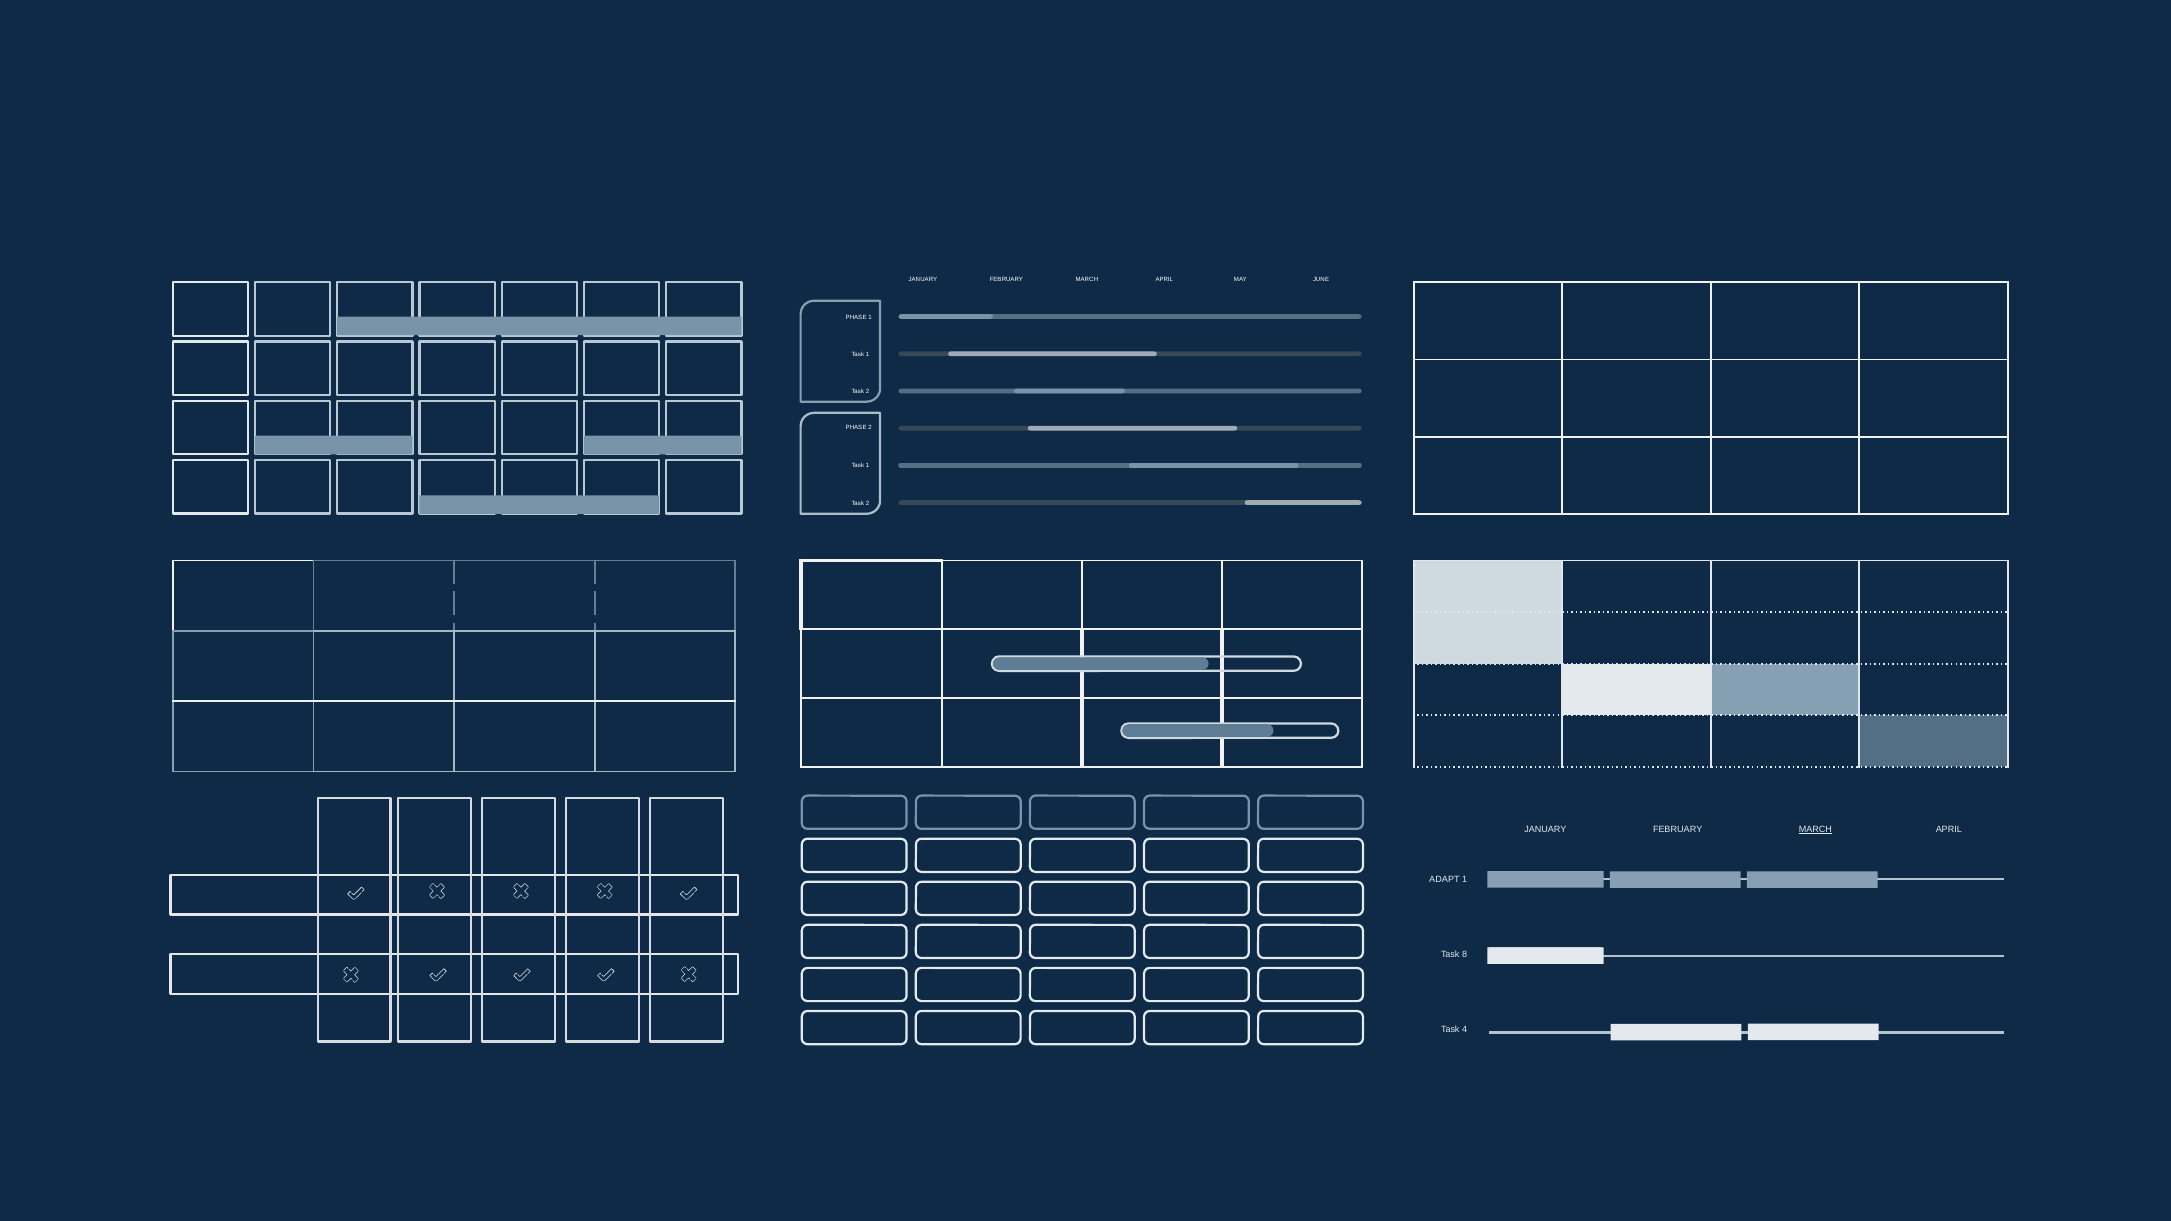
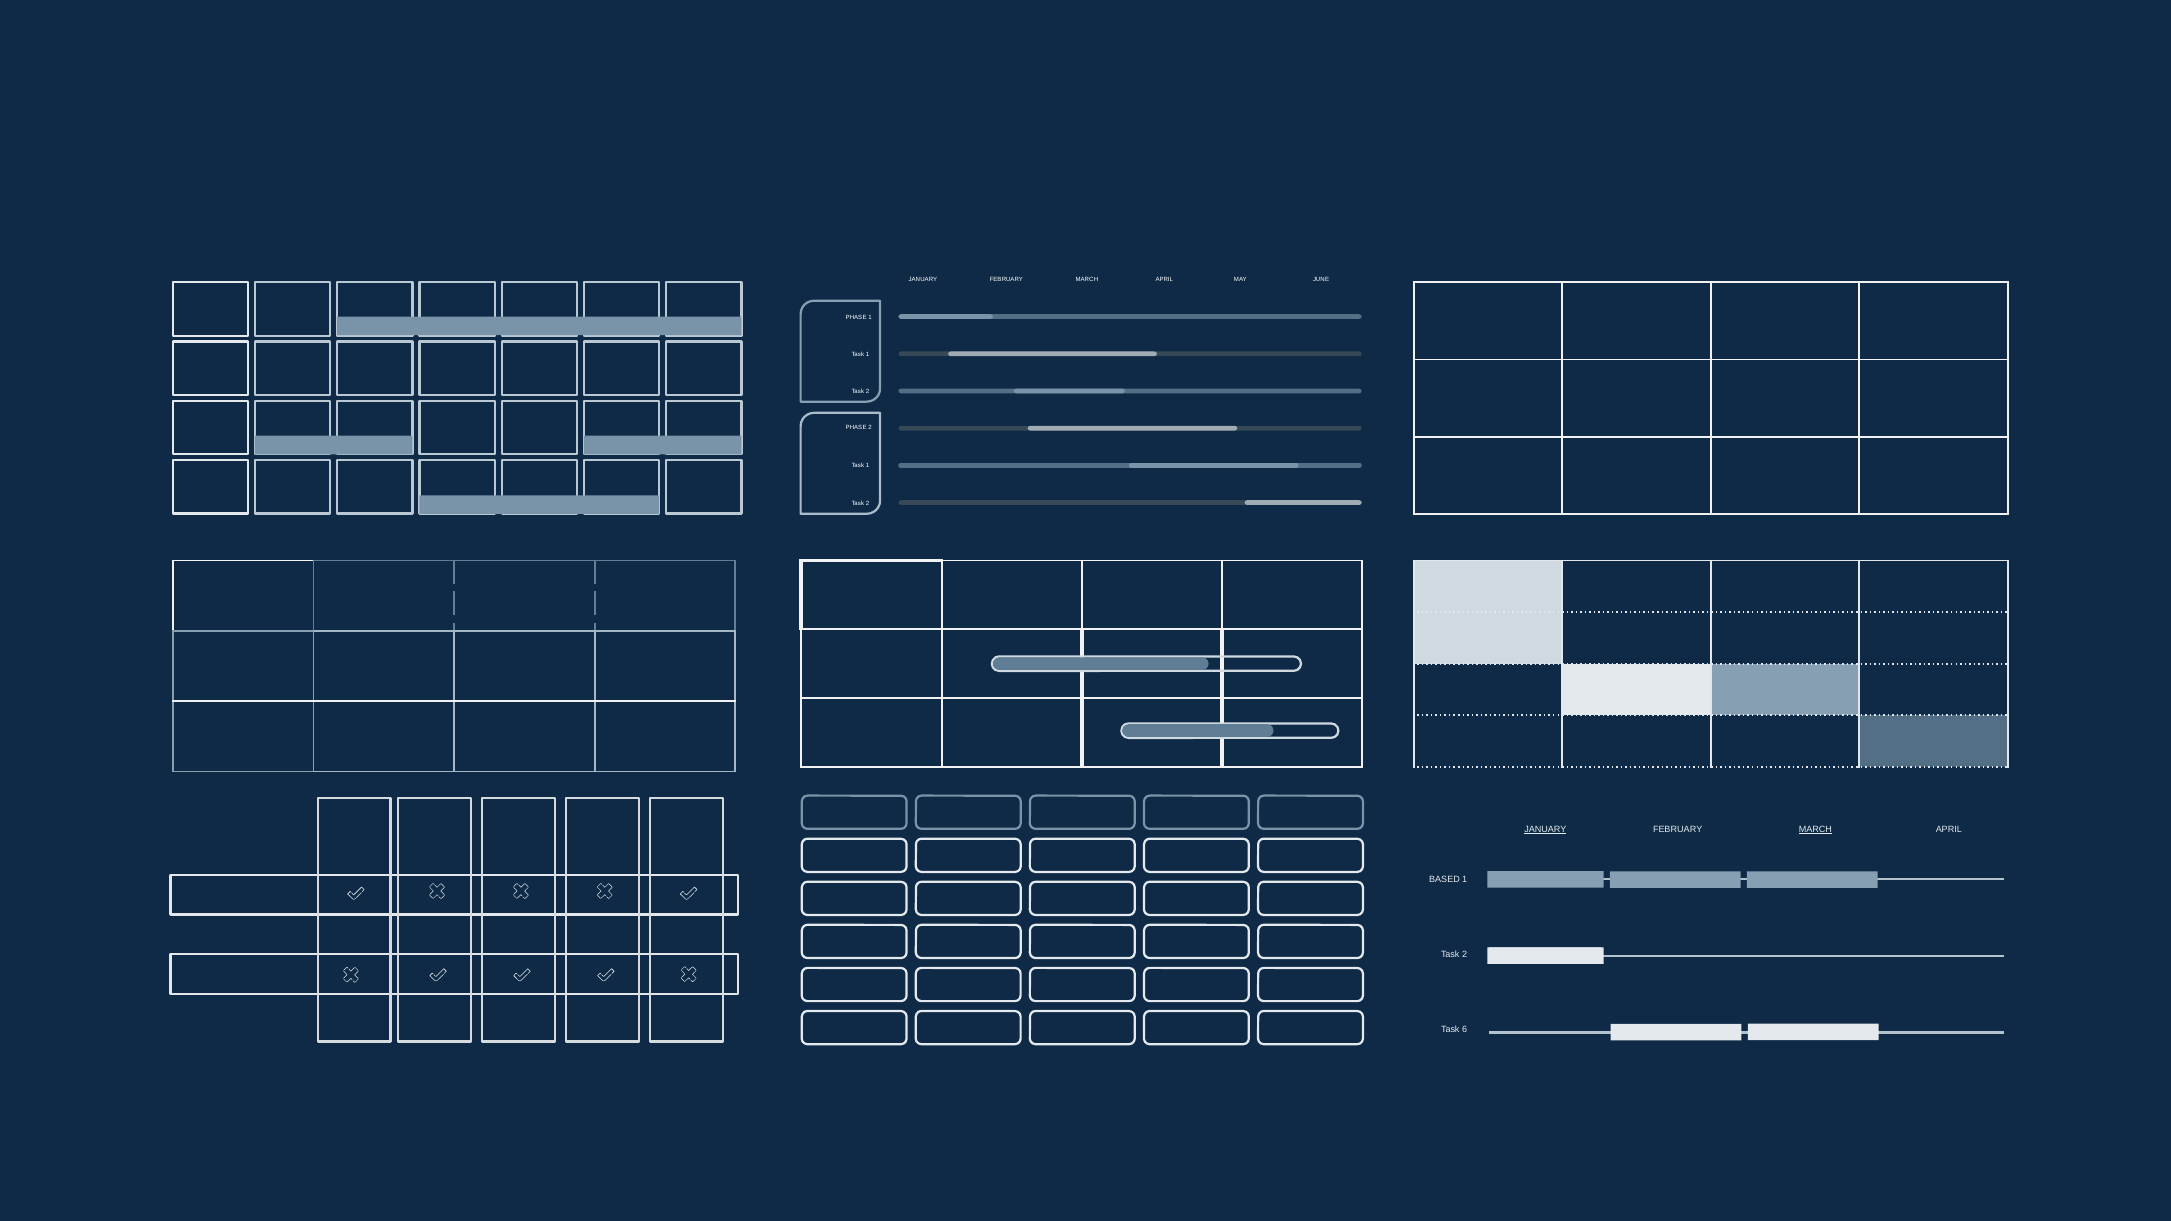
JANUARY at (1545, 830) underline: none -> present
ADAPT: ADAPT -> BASED
8 at (1465, 955): 8 -> 2
4: 4 -> 6
